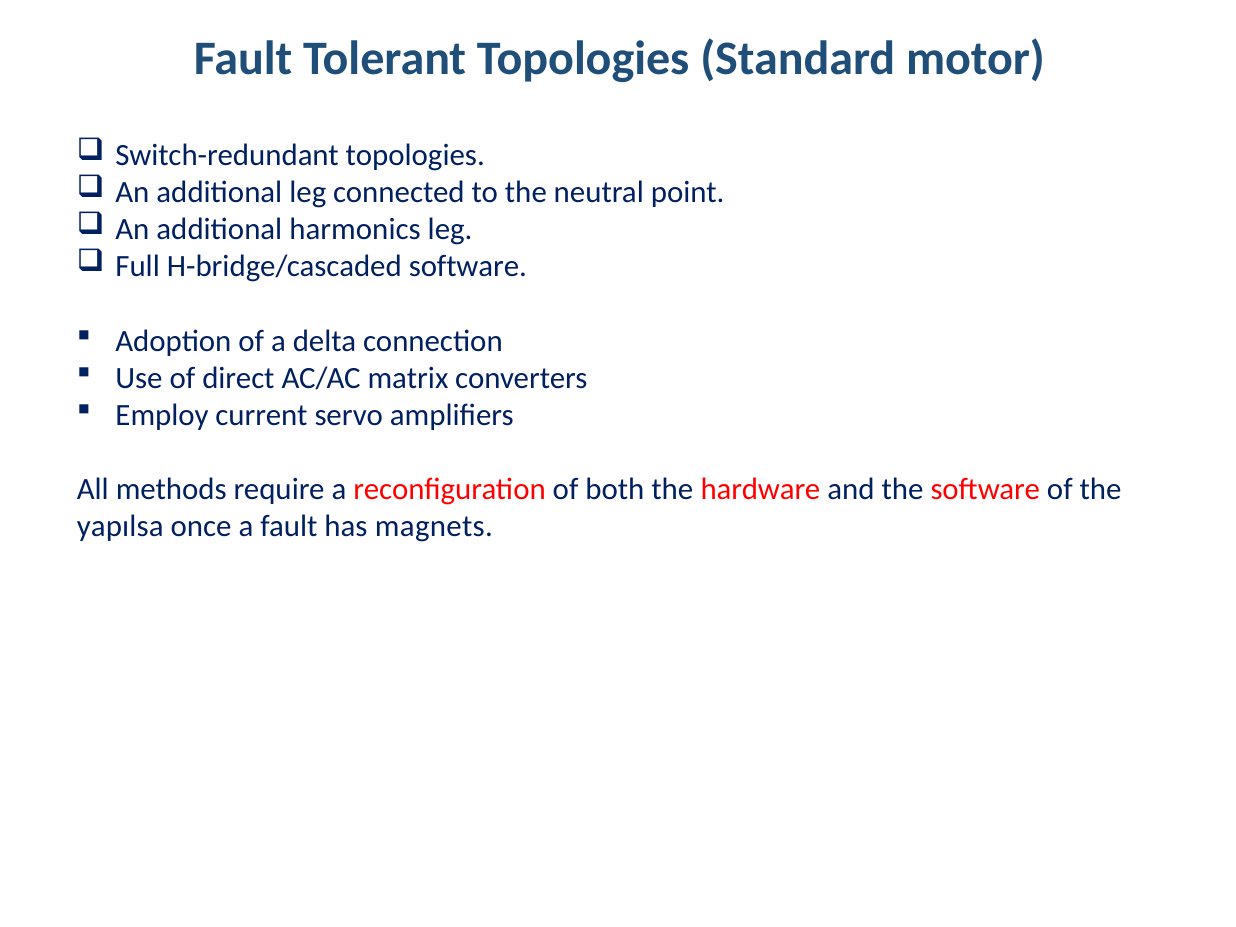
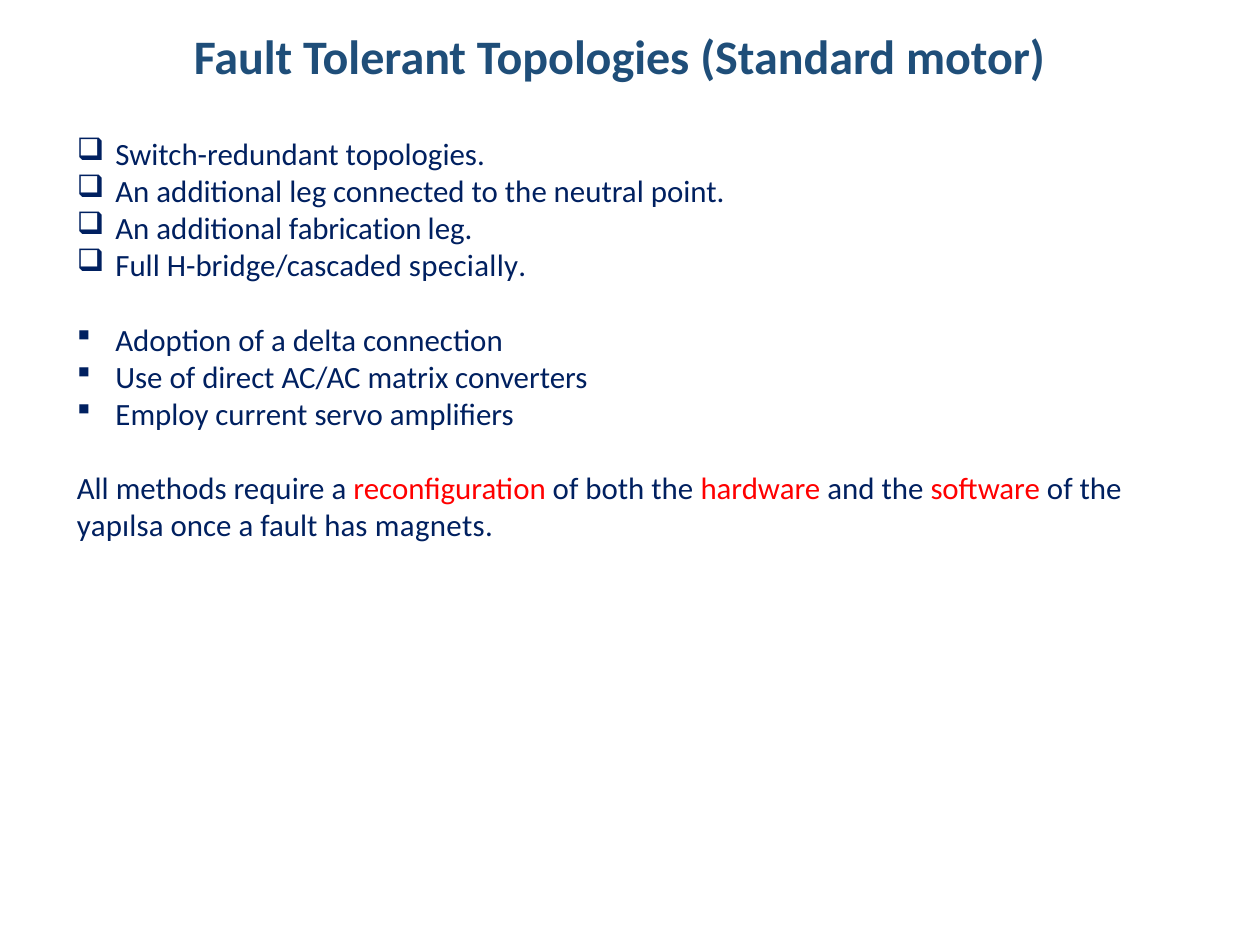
harmonics: harmonics -> fabrication
H-bridge/cascaded software: software -> specially
